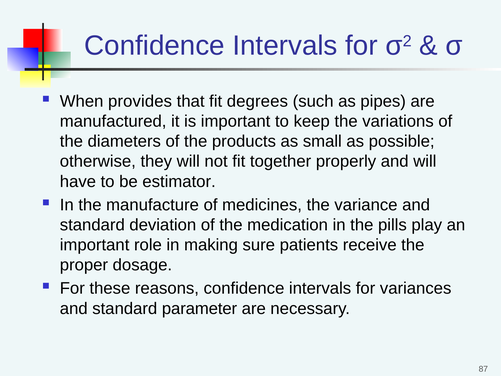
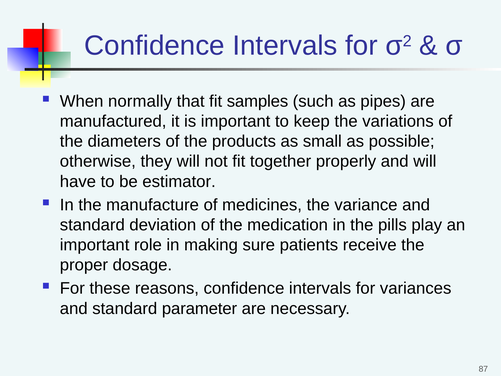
provides: provides -> normally
degrees: degrees -> samples
